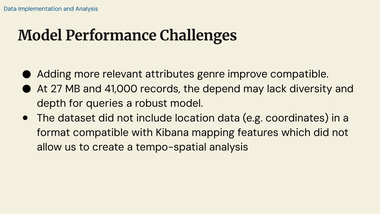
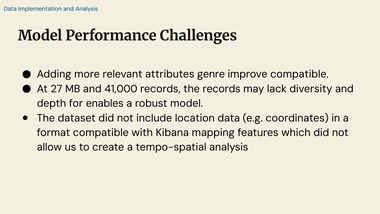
the depend: depend -> records
queries: queries -> enables
